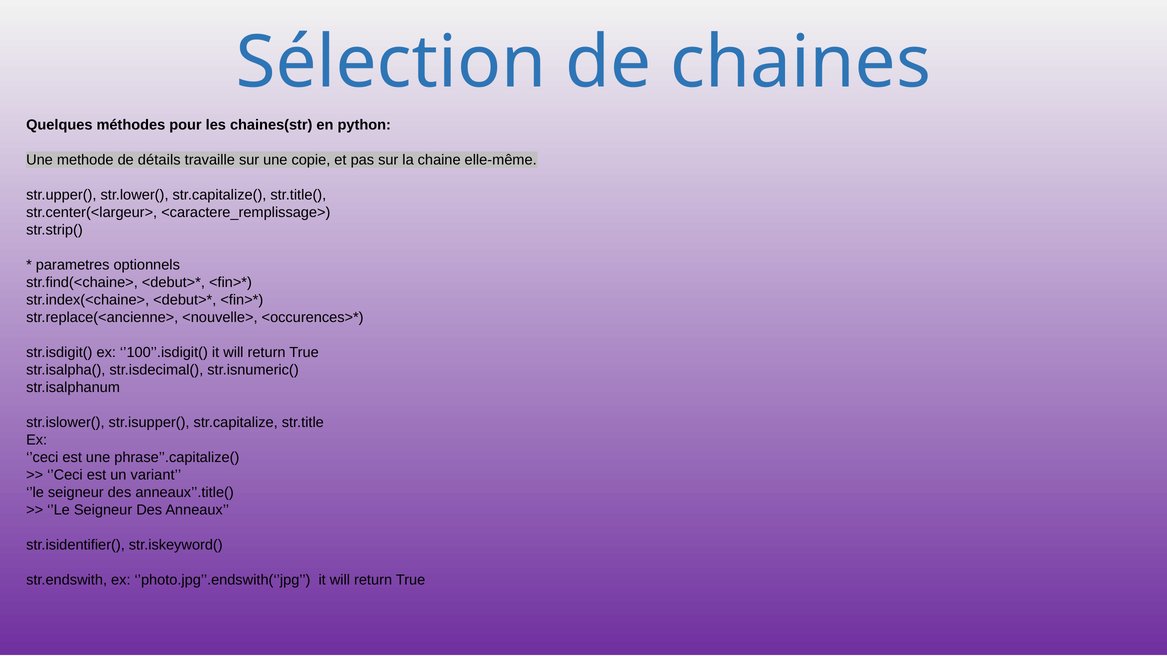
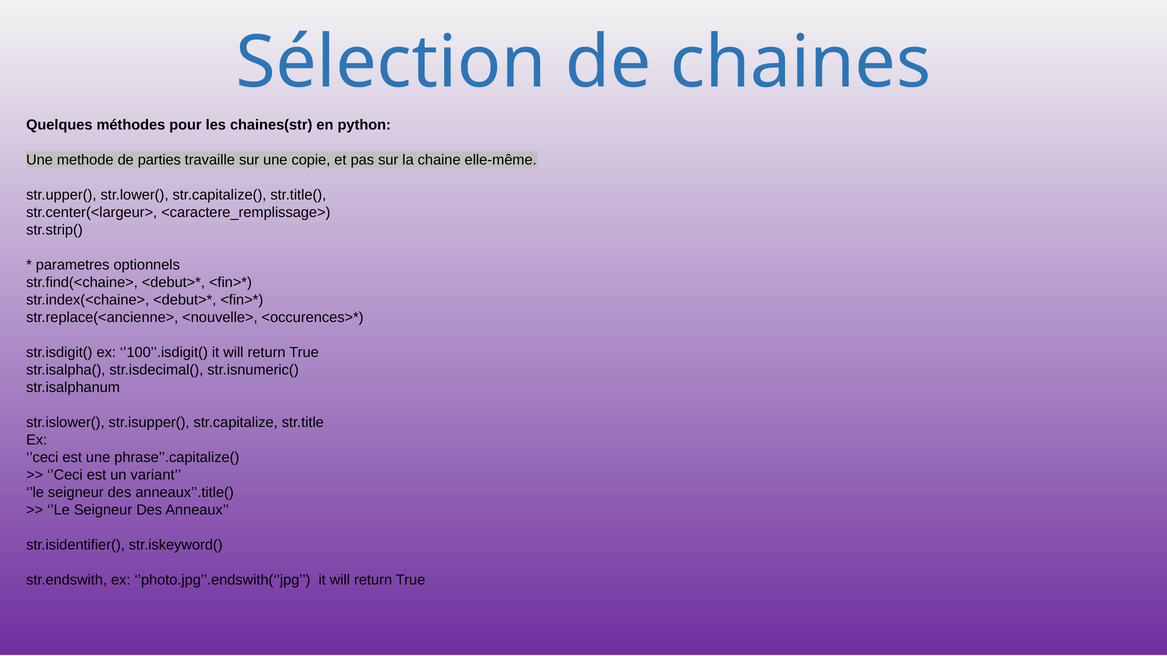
détails: détails -> parties
